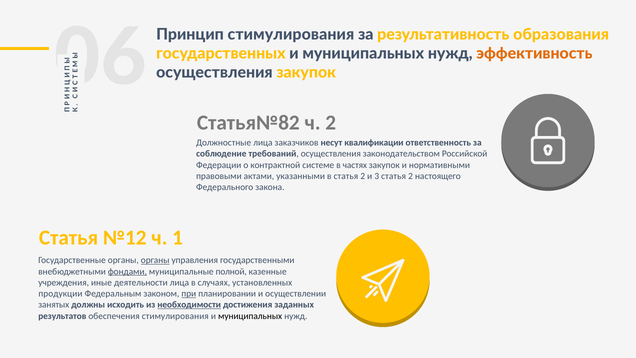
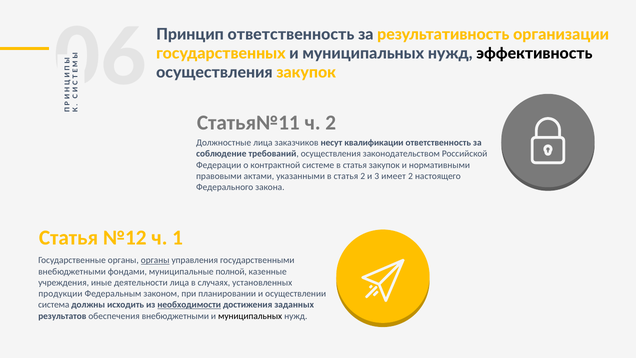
Принцип стимулирования: стимулирования -> ответственность
образования: образования -> организации
эффективность colour: orange -> black
Статья№82: Статья№82 -> Статья№11
системе в частях: частях -> статья
3 статья: статья -> имеет
фондами underline: present -> none
при underline: present -> none
занятых: занятых -> система
обеспечения стимулирования: стимулирования -> внебюджетными
